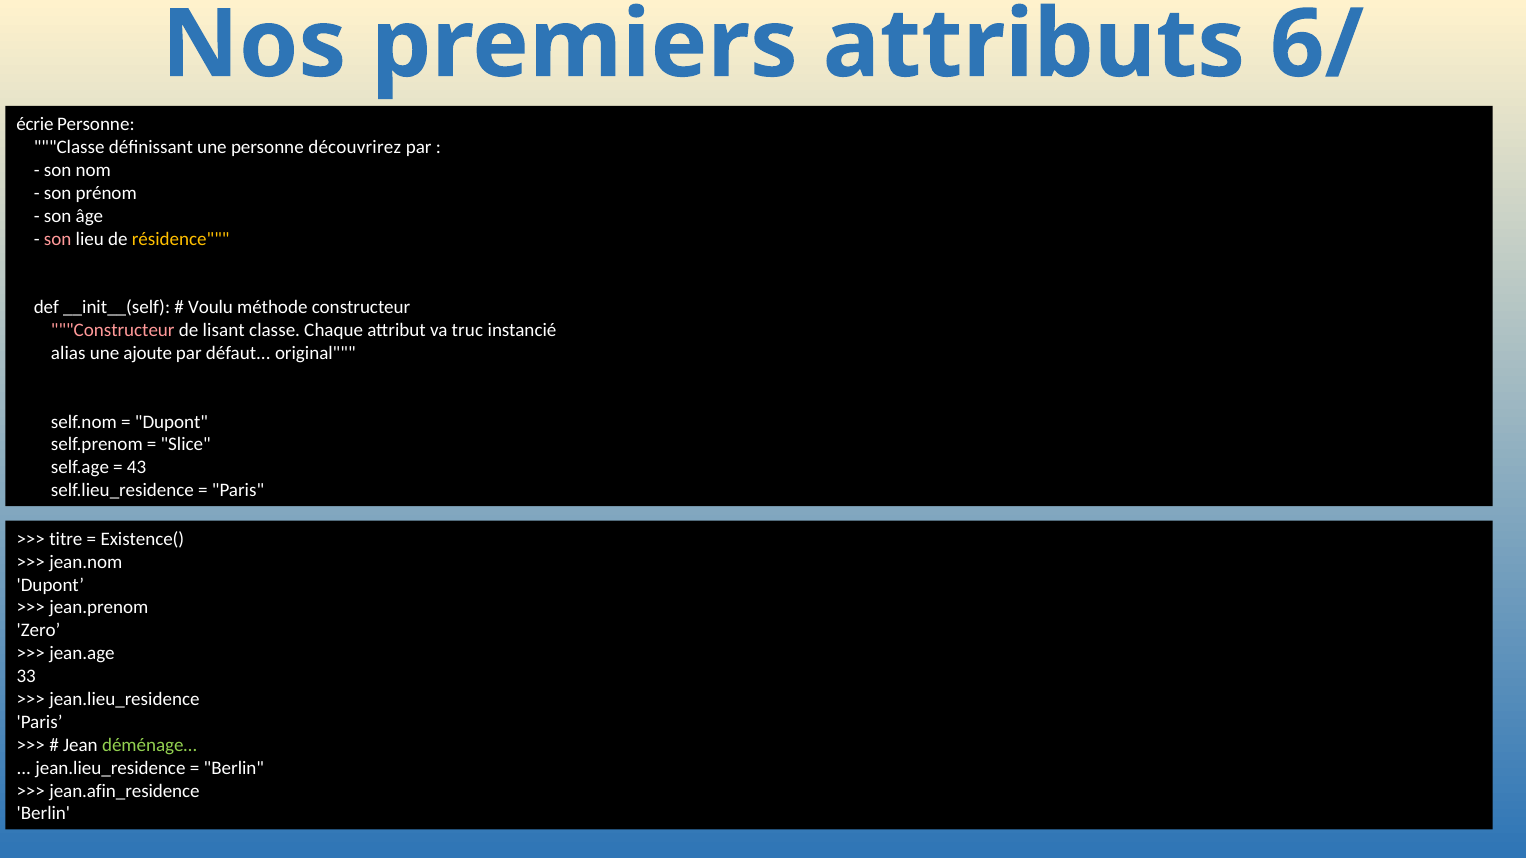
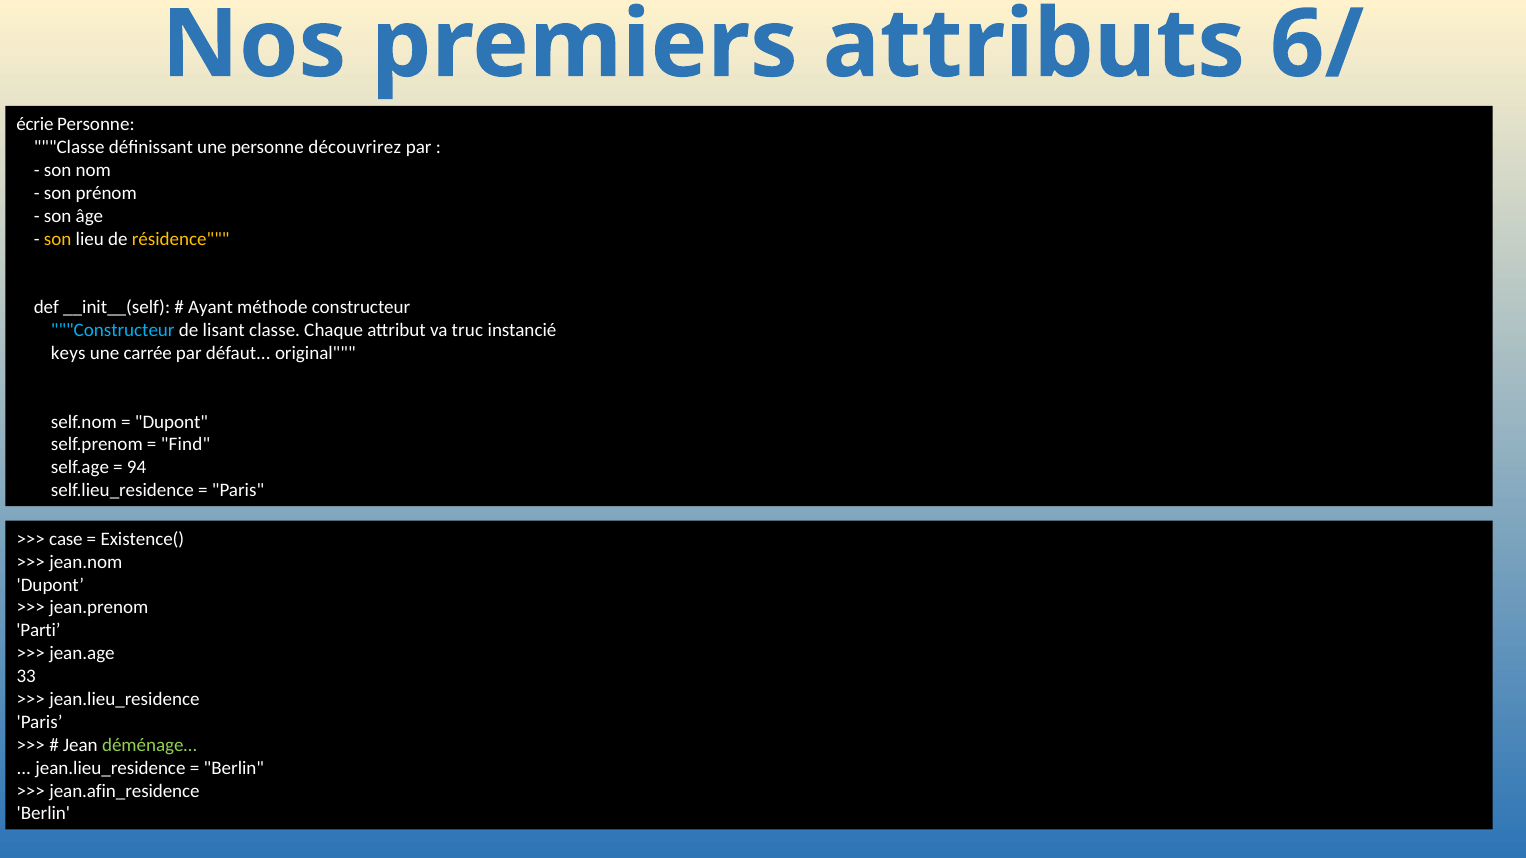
son at (58, 239) colour: pink -> yellow
Voulu: Voulu -> Ayant
Constructeur at (113, 330) colour: pink -> light blue
alias: alias -> keys
ajoute: ajoute -> carrée
Slice: Slice -> Find
43: 43 -> 94
titre: titre -> case
Zero: Zero -> Parti
